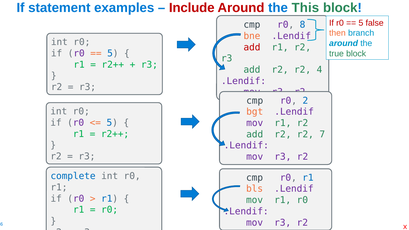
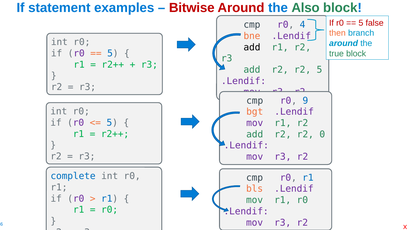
Include: Include -> Bitwise
This: This -> Also
8: 8 -> 4
add at (252, 47) colour: red -> black
r2 4: 4 -> 5
2: 2 -> 9
7: 7 -> 0
